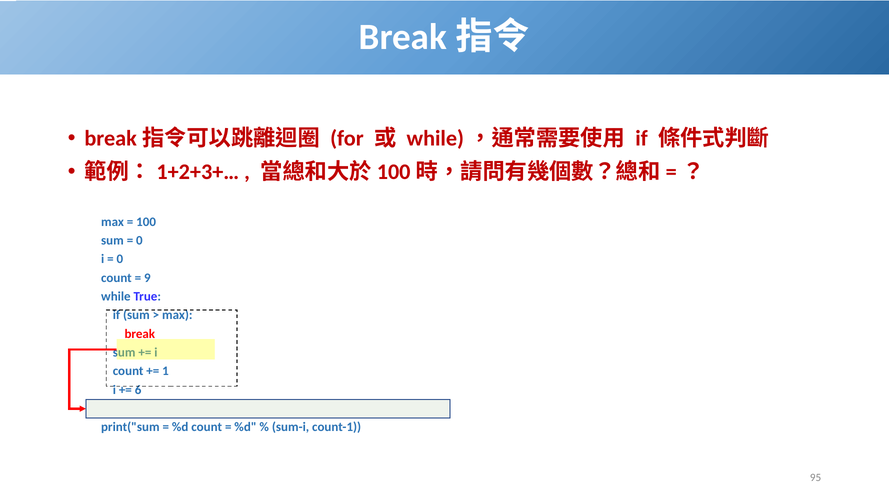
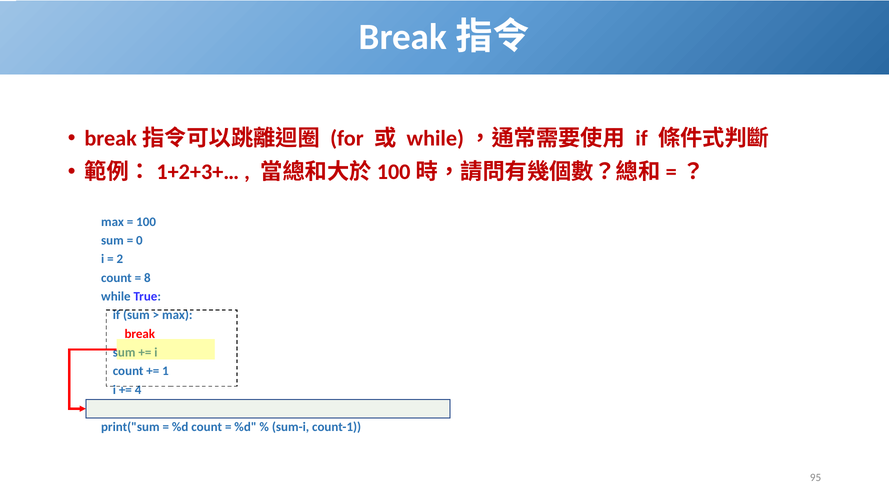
0 at (120, 259): 0 -> 2
9: 9 -> 8
6: 6 -> 4
